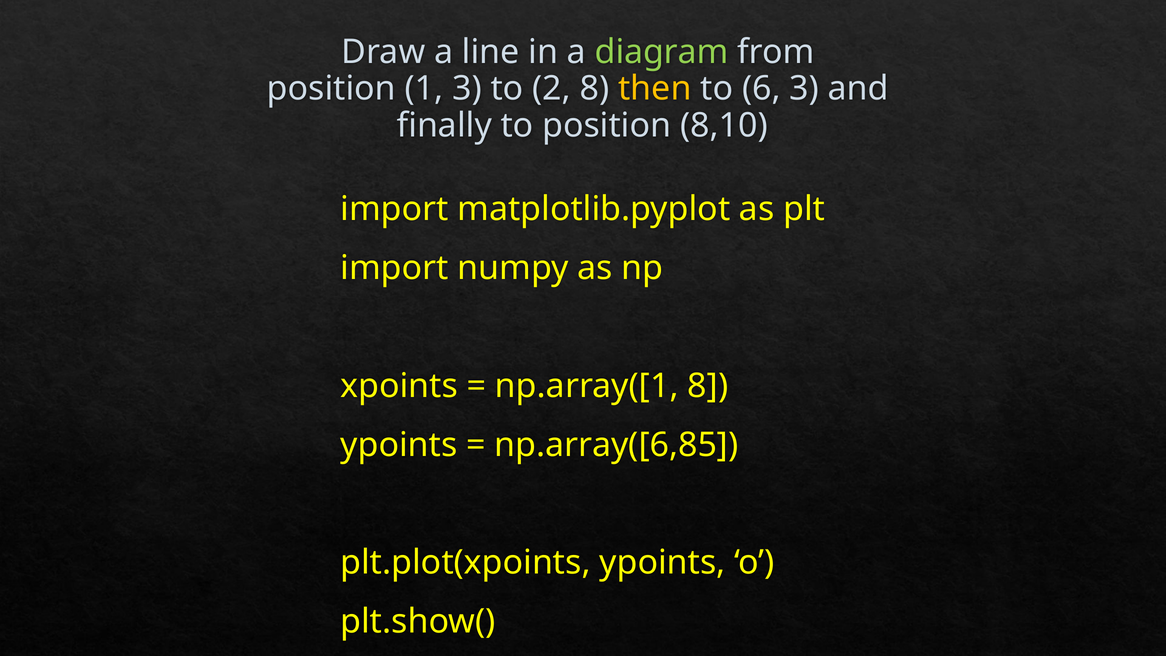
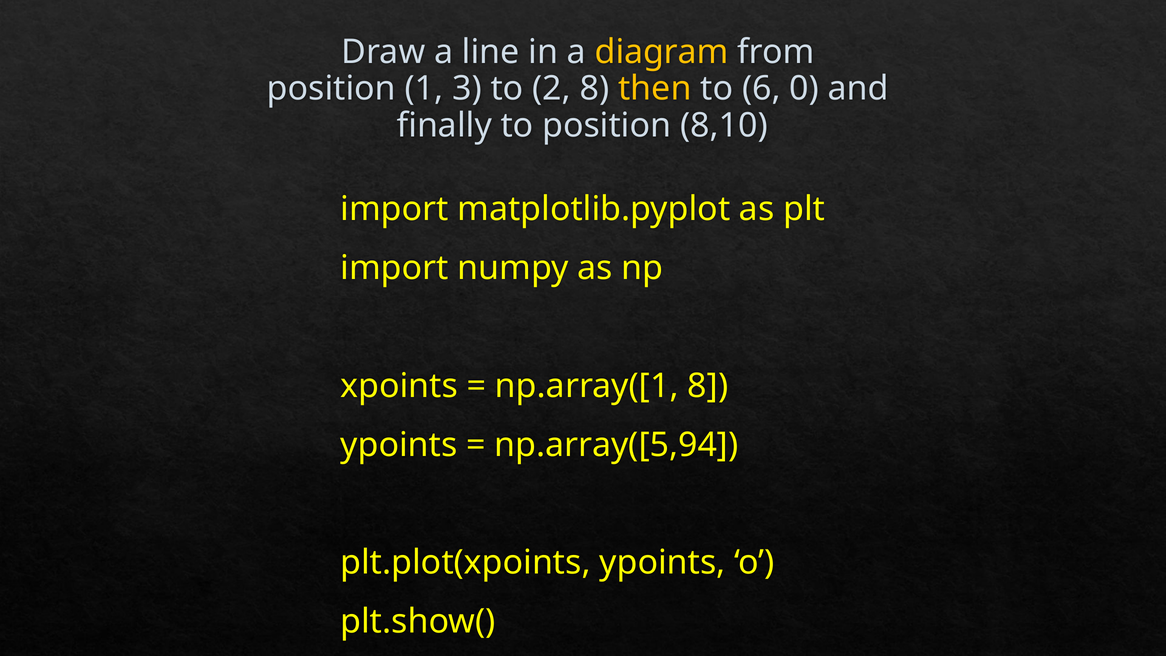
diagram colour: light green -> yellow
6 3: 3 -> 0
np.array([6,85: np.array([6,85 -> np.array([5,94
